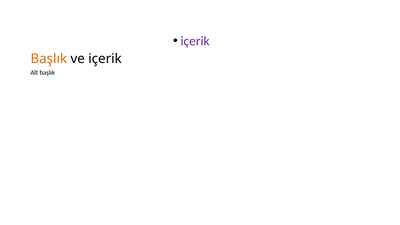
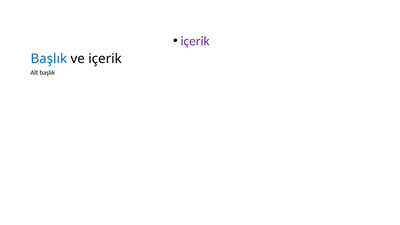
Başlık at (49, 59) colour: orange -> blue
